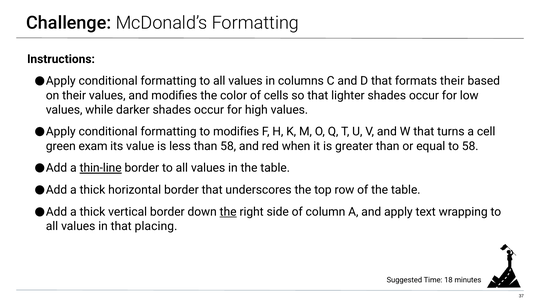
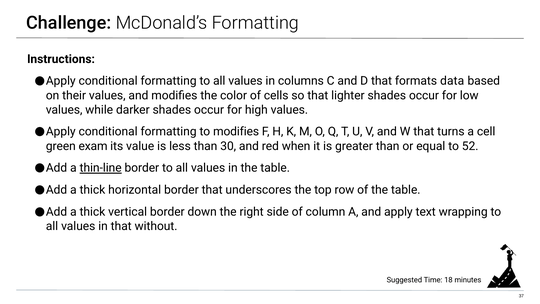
formats their: their -> data
than 58: 58 -> 30
to 58: 58 -> 52
the at (228, 212) underline: present -> none
placing: placing -> without
